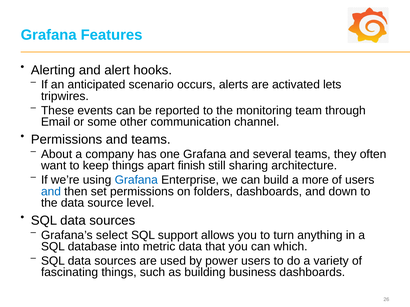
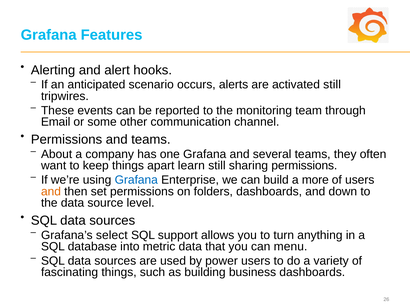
activated lets: lets -> still
finish: finish -> learn
sharing architecture: architecture -> permissions
and at (51, 192) colour: blue -> orange
which: which -> menu
